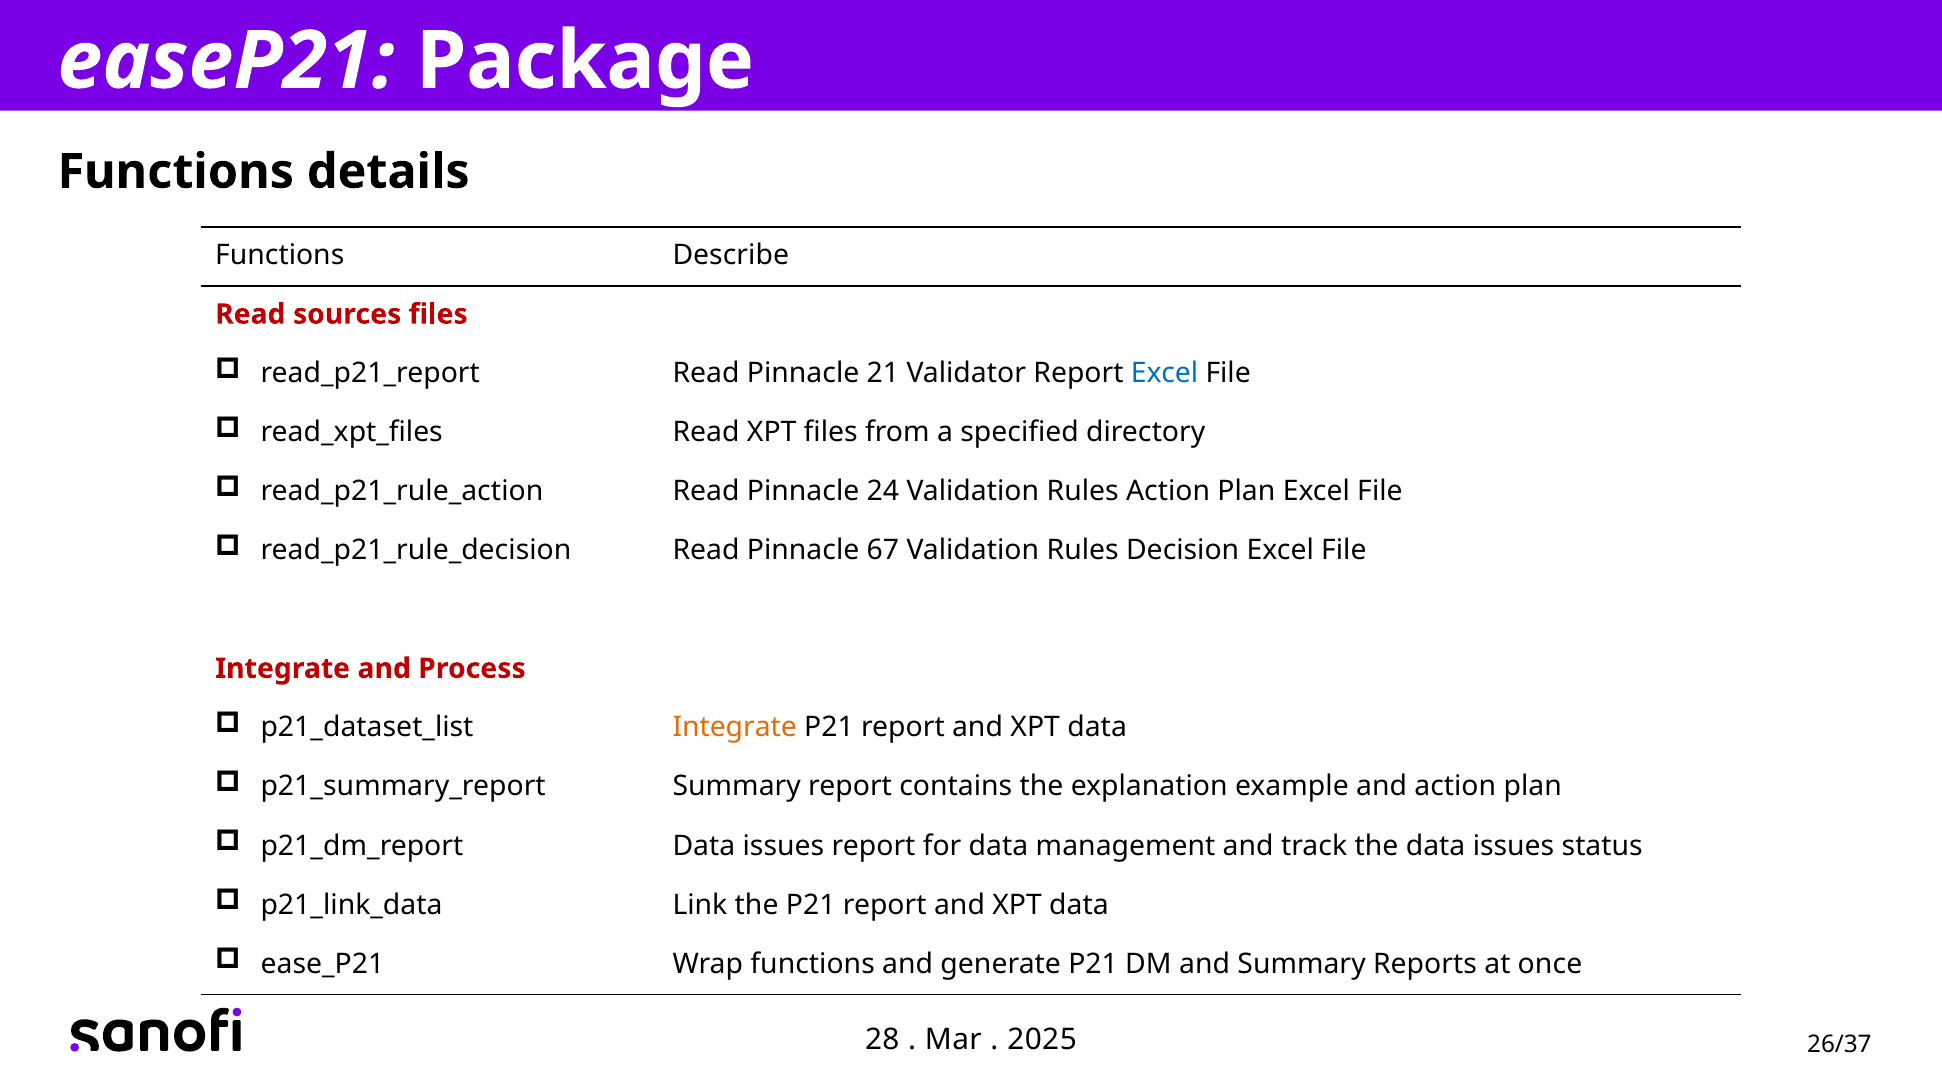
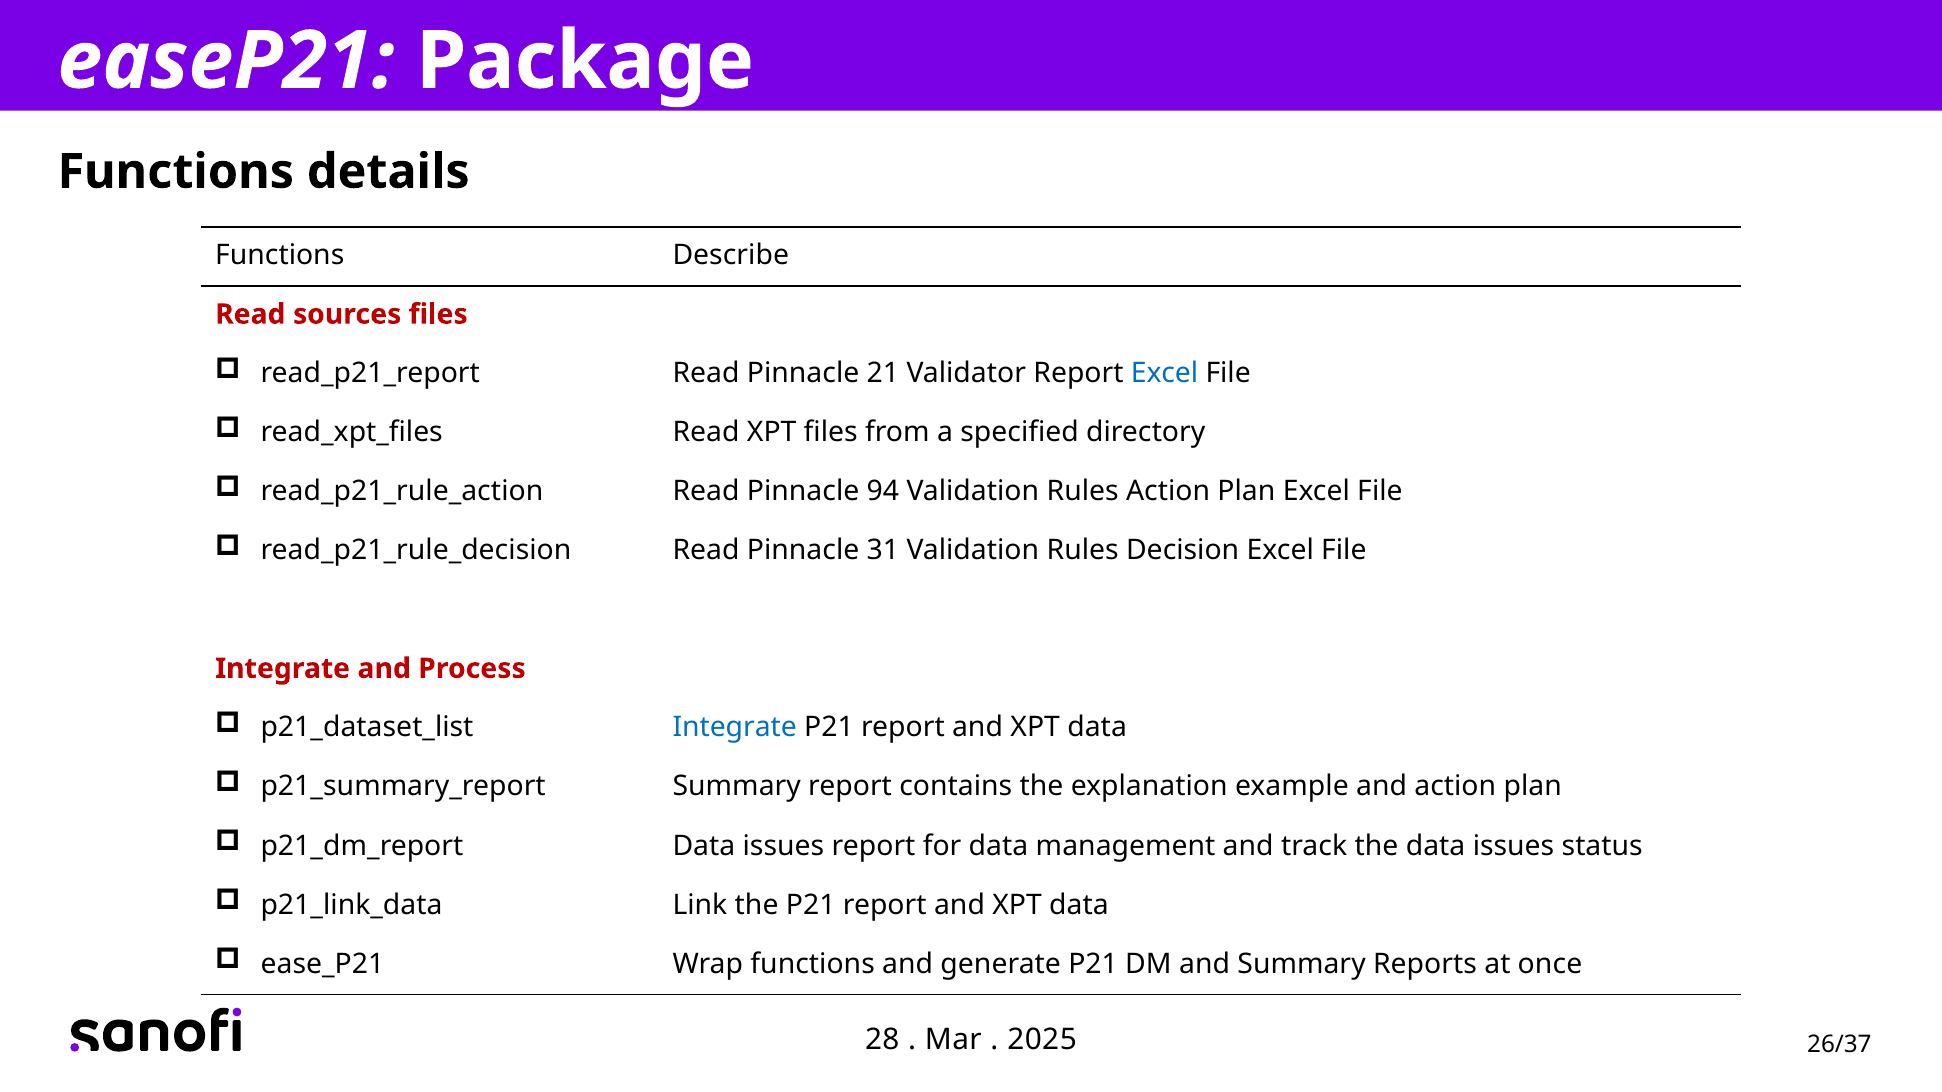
24: 24 -> 94
67: 67 -> 31
Integrate at (735, 728) colour: orange -> blue
